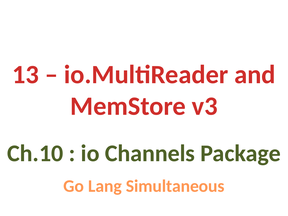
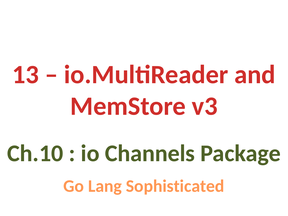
Simultaneous: Simultaneous -> Sophisticated
